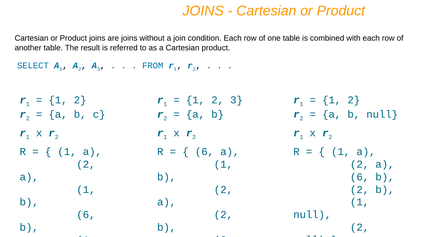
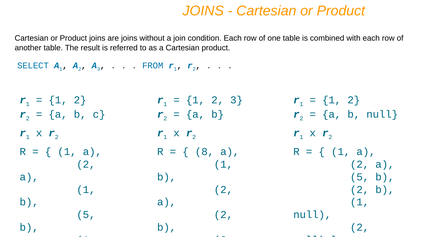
6 at (204, 152): 6 -> 8
6 at (360, 177): 6 -> 5
6 at (86, 215): 6 -> 5
